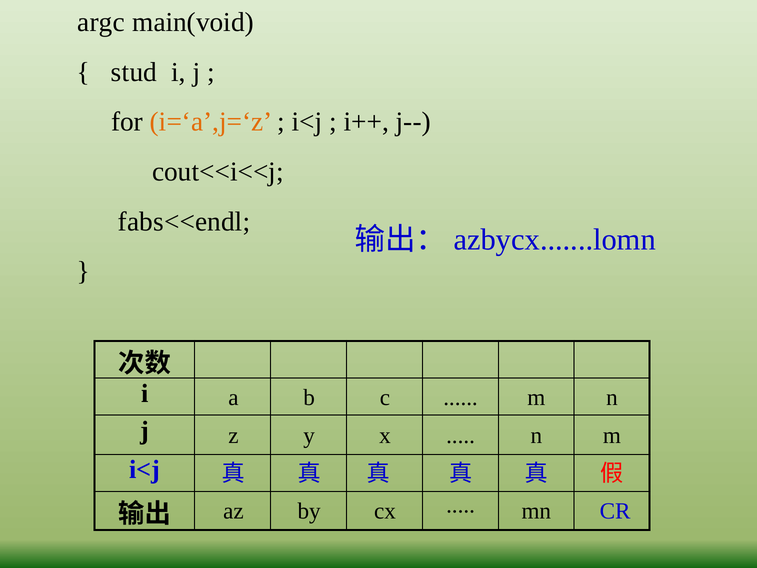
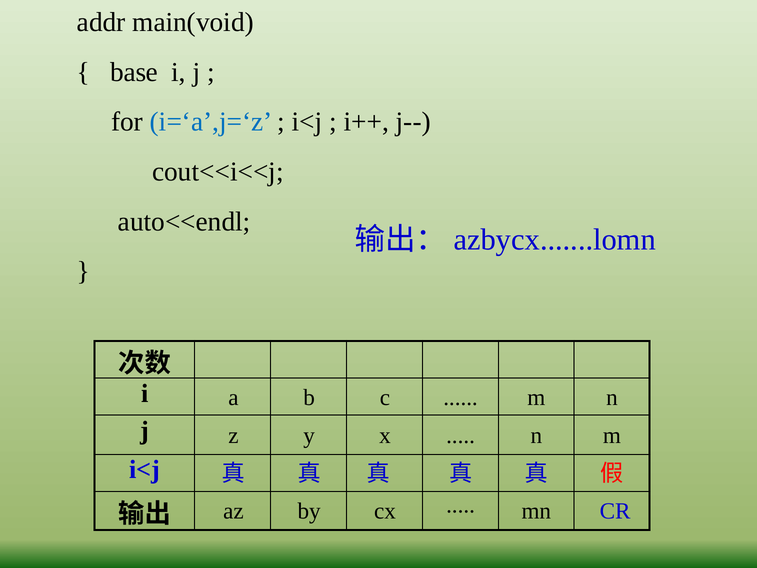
argc: argc -> addr
stud: stud -> base
i=‘a’,j=‘z colour: orange -> blue
fabs<<endl: fabs<<endl -> auto<<endl
